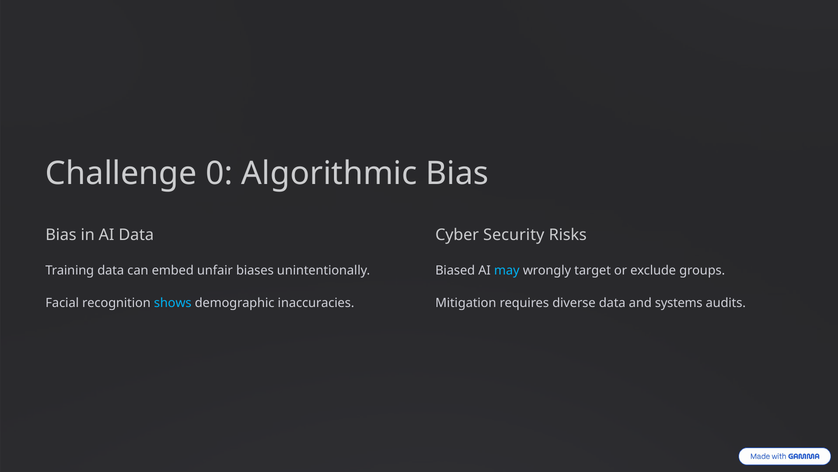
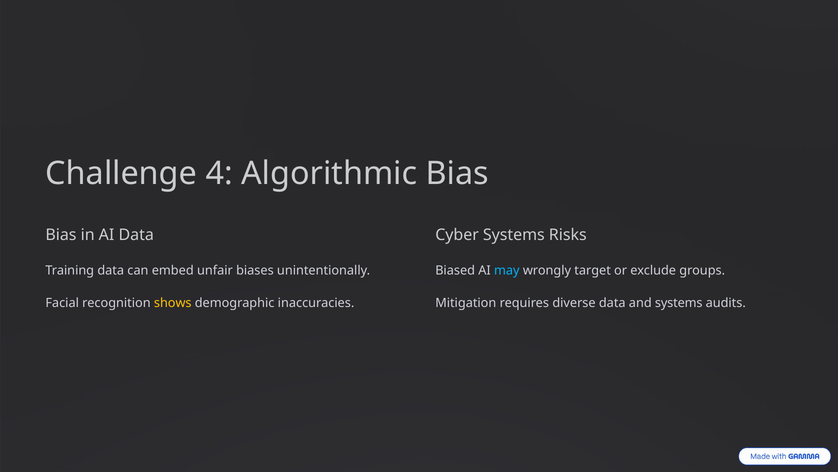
0: 0 -> 4
Cyber Security: Security -> Systems
shows colour: light blue -> yellow
